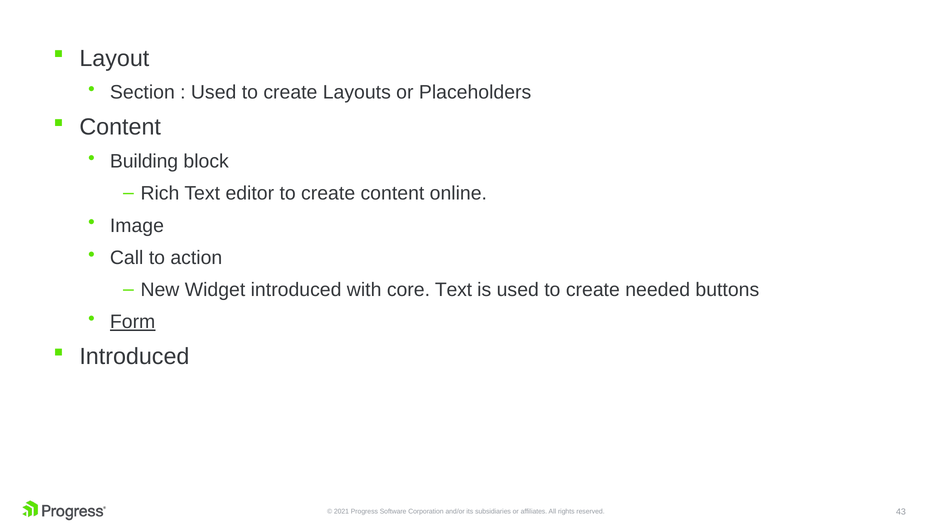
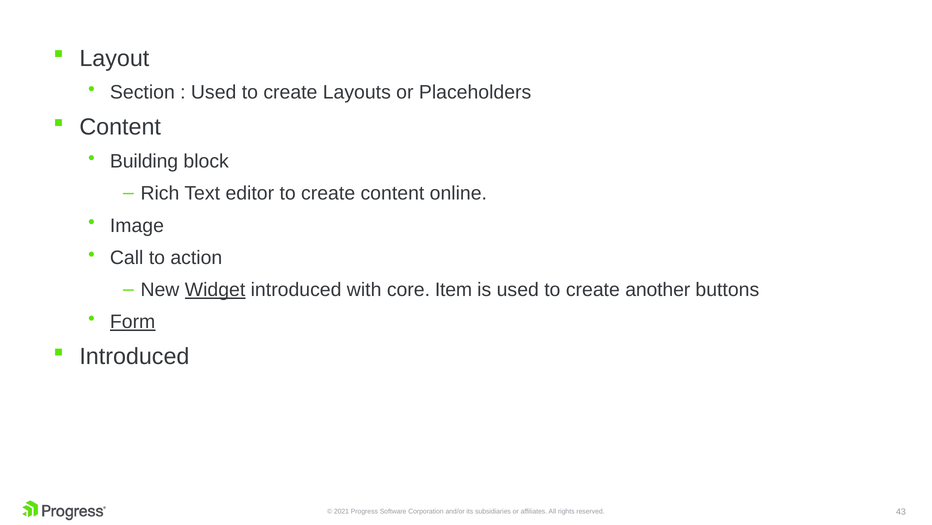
Widget underline: none -> present
core Text: Text -> Item
needed: needed -> another
